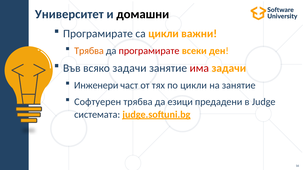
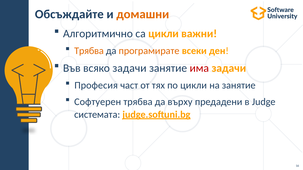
Университет: Университет -> Обсъждайте
домашни colour: black -> orange
Програмирате at (98, 34): Програмирате -> Алгоритмично
програмирате at (149, 51) colour: red -> orange
Инженери: Инженери -> Професия
езици: езици -> върху
